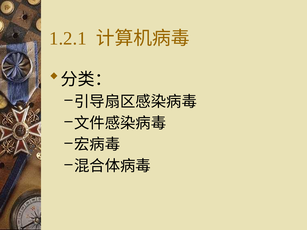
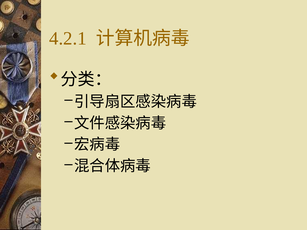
1.2.1: 1.2.1 -> 4.2.1
